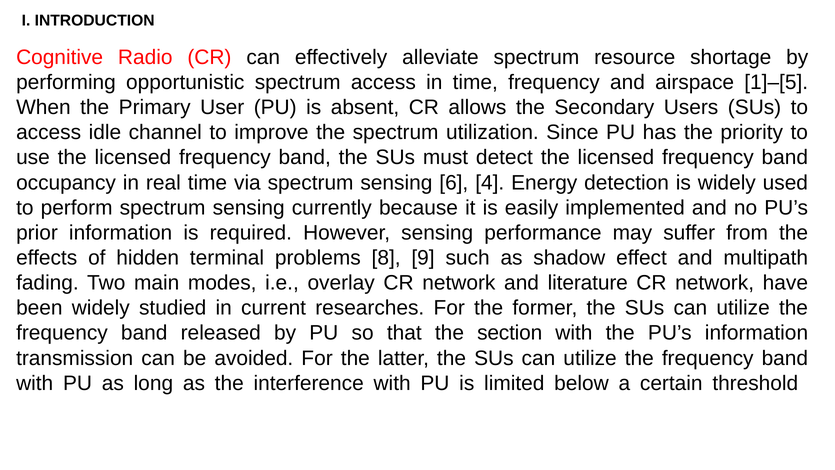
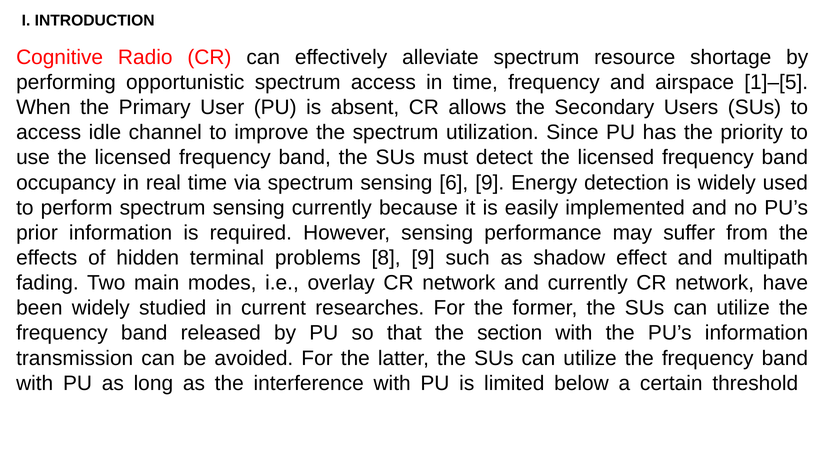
6 4: 4 -> 9
and literature: literature -> currently
